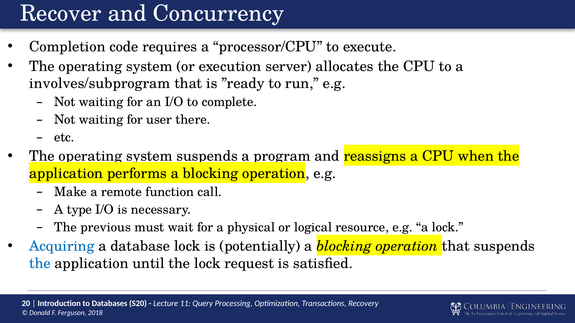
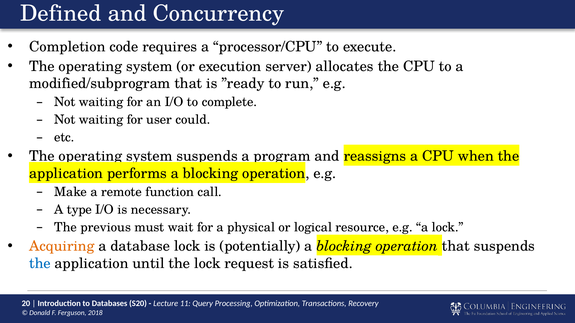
Recover: Recover -> Defined
involves/subprogram: involves/subprogram -> modified/subprogram
there: there -> could
Acquiring colour: blue -> orange
